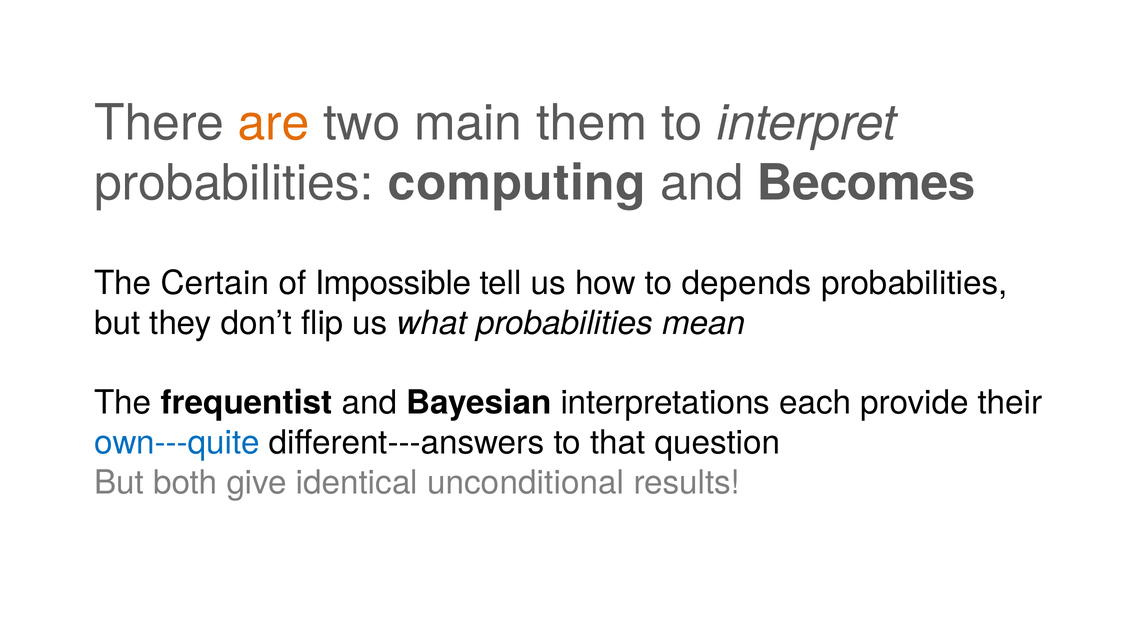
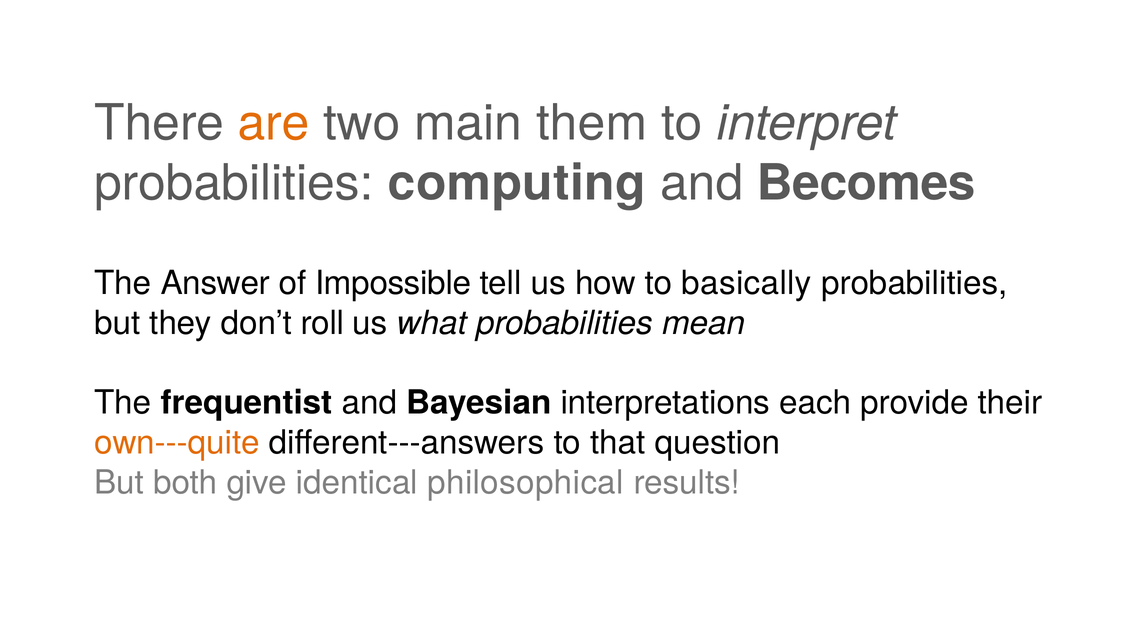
Certain: Certain -> Answer
depends: depends -> basically
flip: flip -> roll
own---quite colour: blue -> orange
unconditional: unconditional -> philosophical
